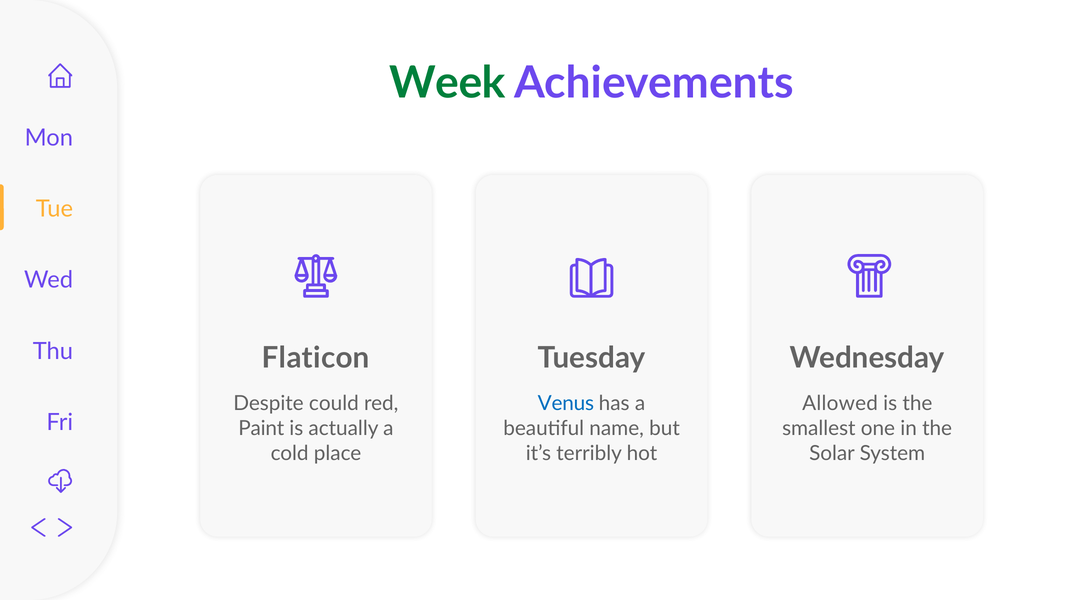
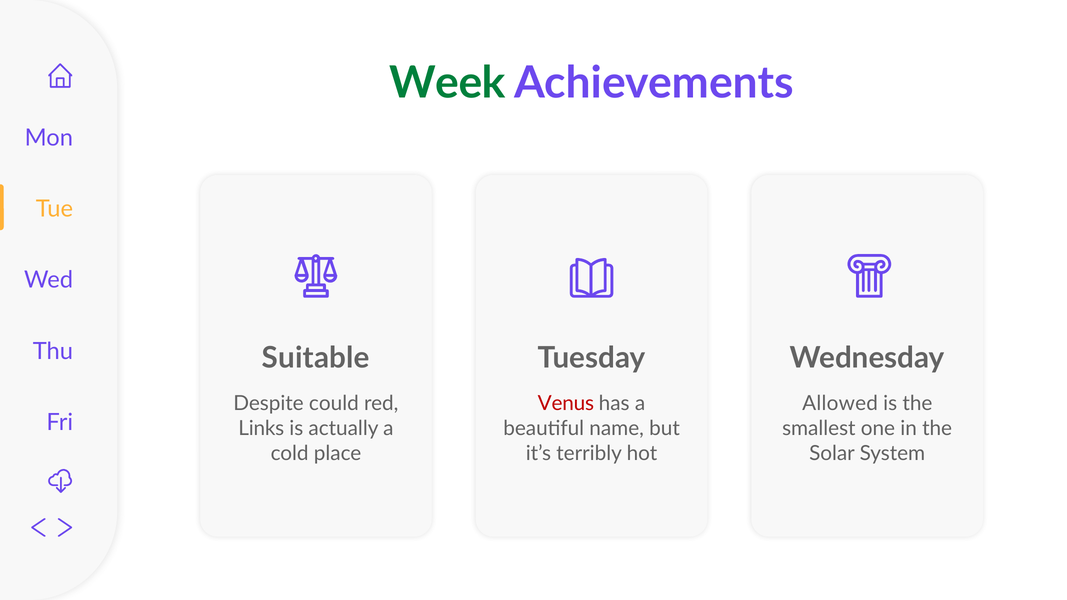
Flaticon: Flaticon -> Suitable
Venus colour: blue -> red
Paint: Paint -> Links
